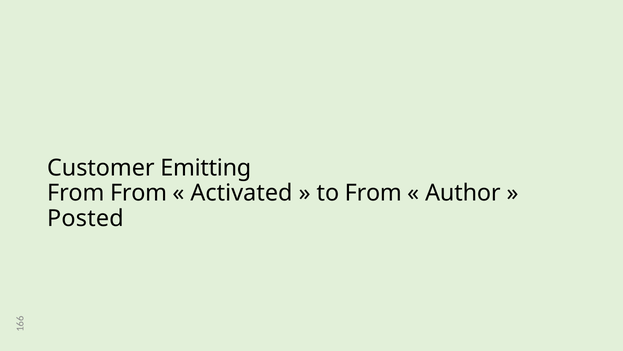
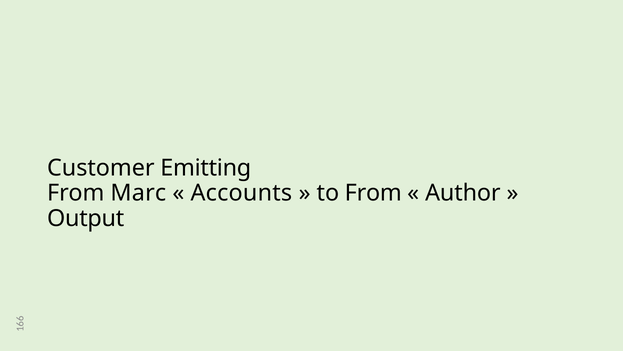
From From: From -> Marc
Activated: Activated -> Accounts
Posted: Posted -> Output
